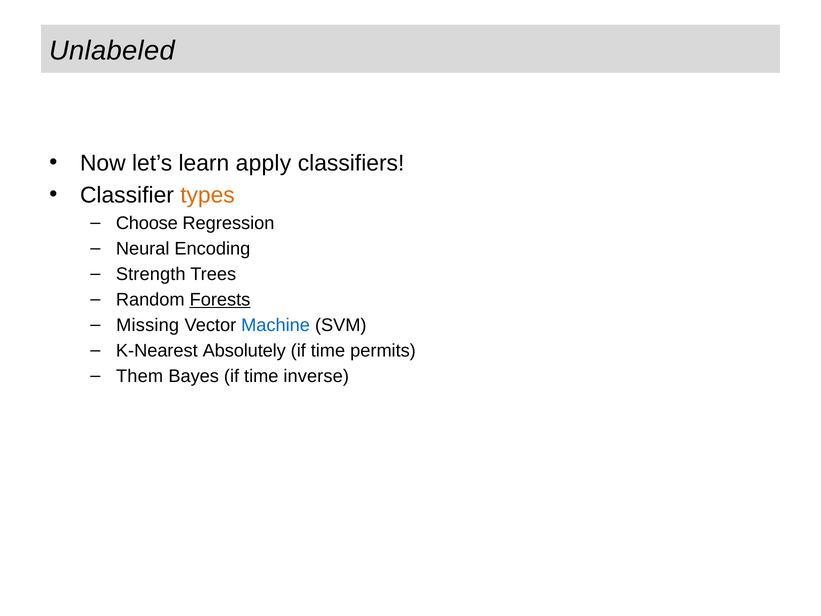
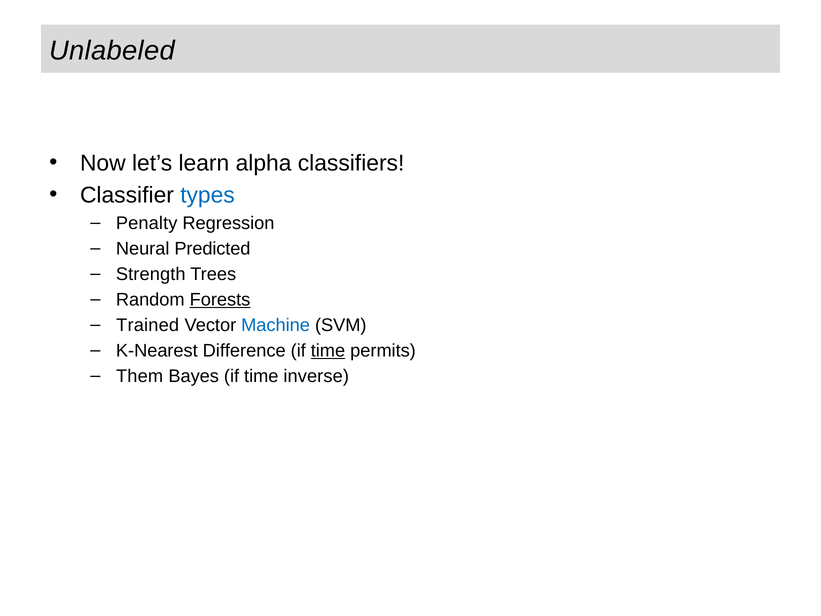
apply: apply -> alpha
types colour: orange -> blue
Choose: Choose -> Penalty
Encoding: Encoding -> Predicted
Missing: Missing -> Trained
Absolutely: Absolutely -> Difference
time at (328, 351) underline: none -> present
